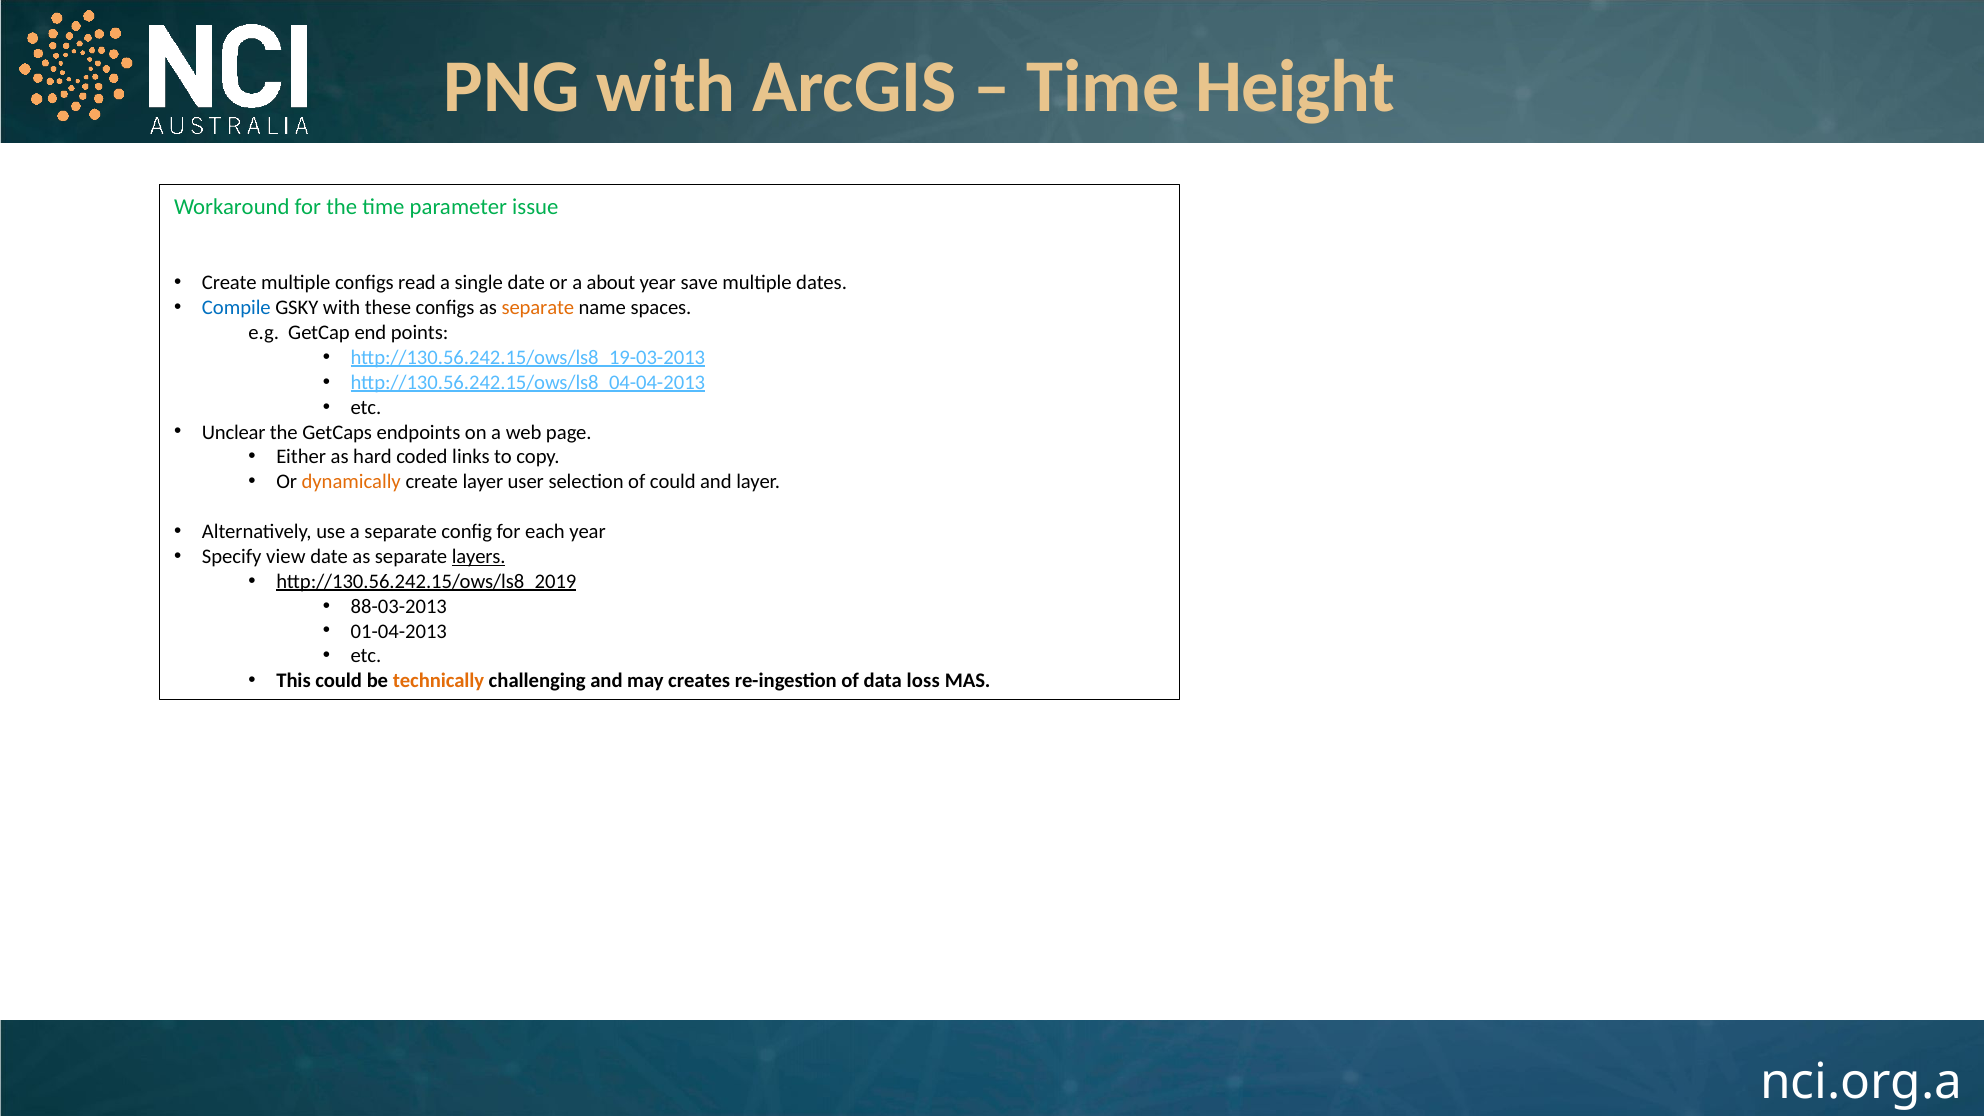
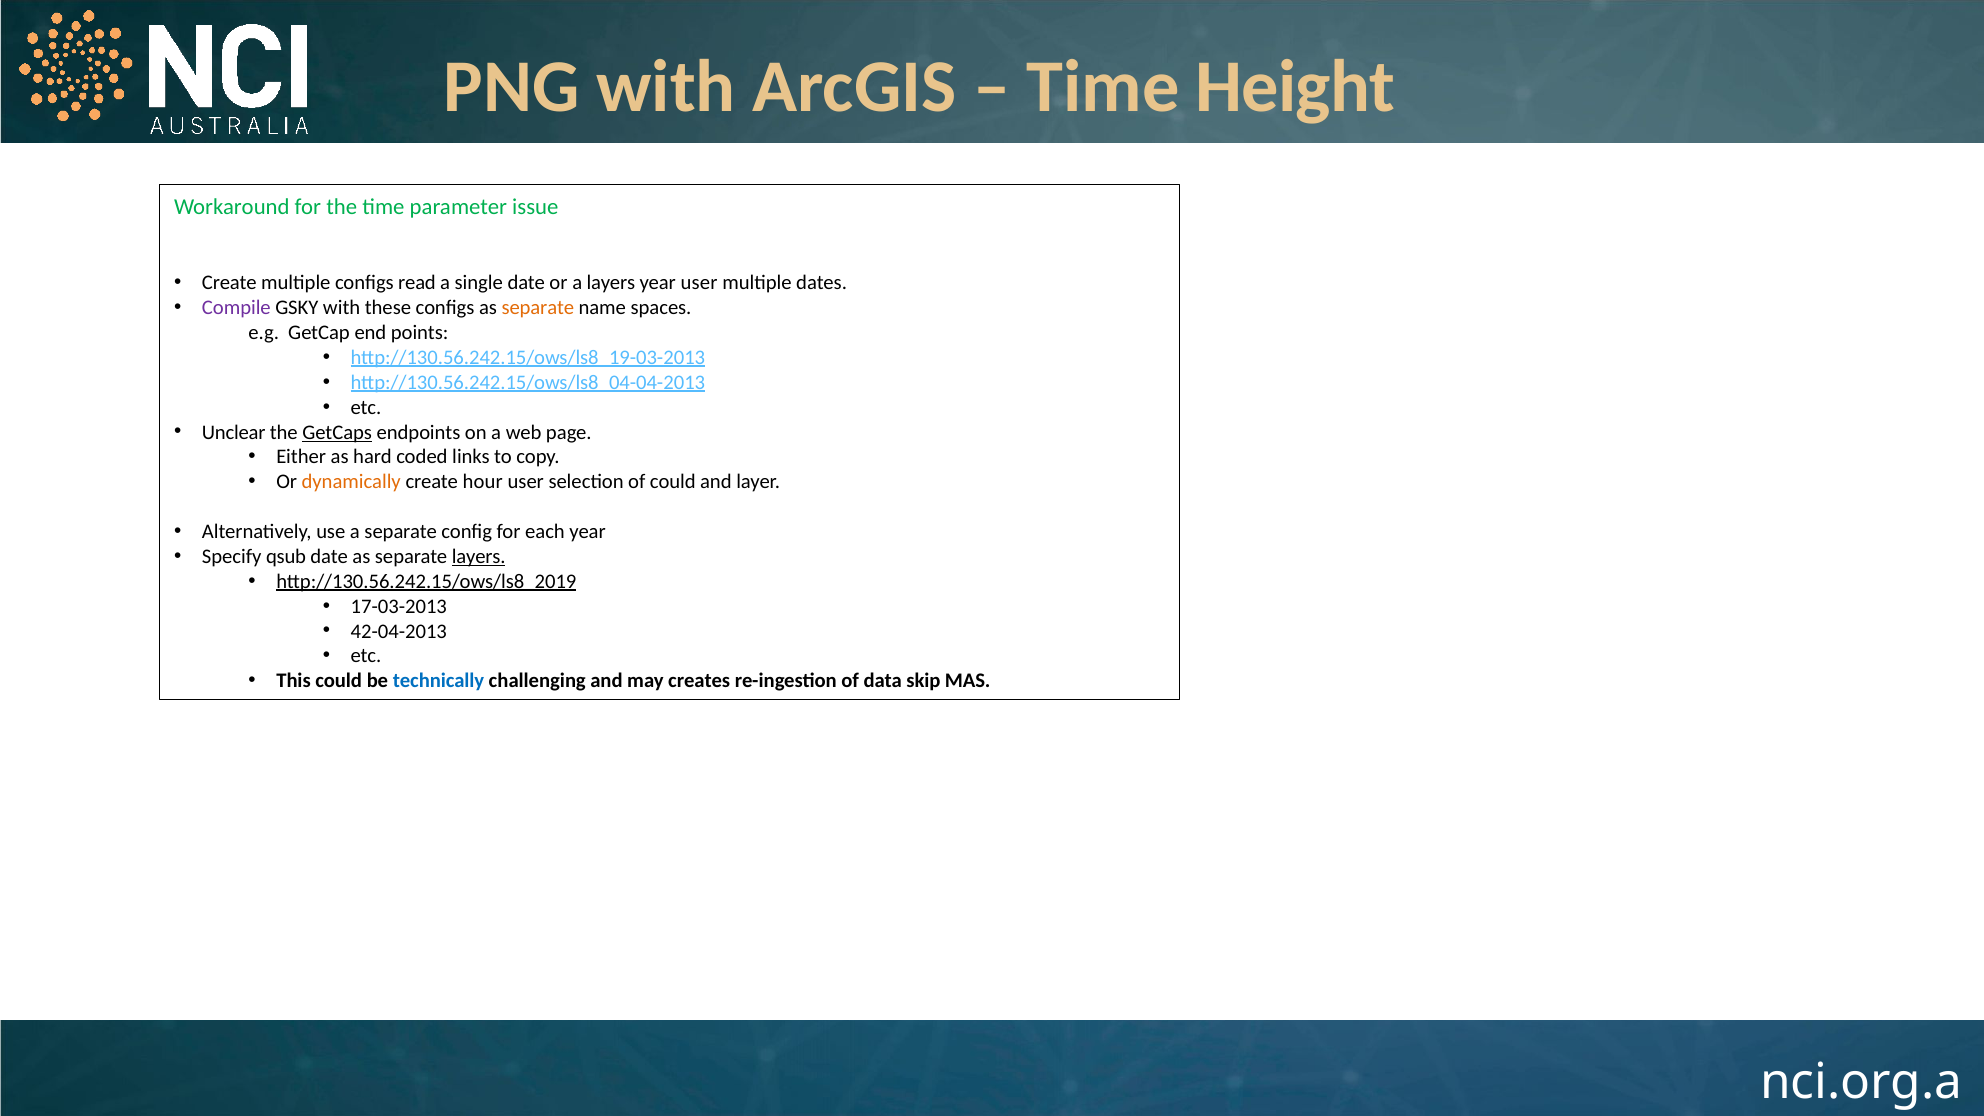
a about: about -> layers
year save: save -> user
Compile colour: blue -> purple
GetCaps underline: none -> present
create layer: layer -> hour
view: view -> qsub
88-03-2013: 88-03-2013 -> 17-03-2013
01-04-2013: 01-04-2013 -> 42-04-2013
technically colour: orange -> blue
loss: loss -> skip
